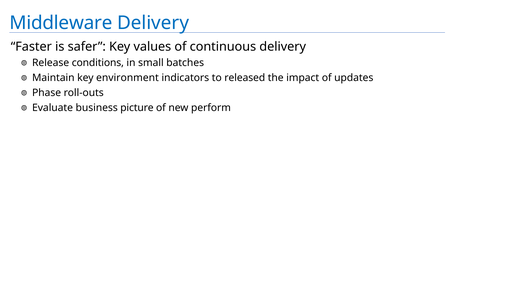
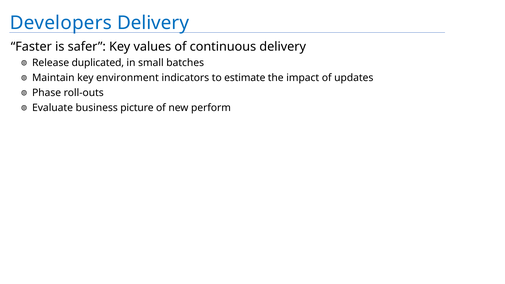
Middleware: Middleware -> Developers
conditions: conditions -> duplicated
released: released -> estimate
